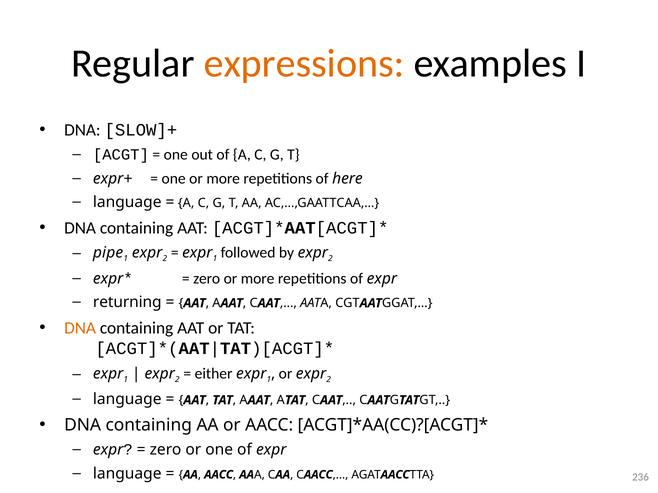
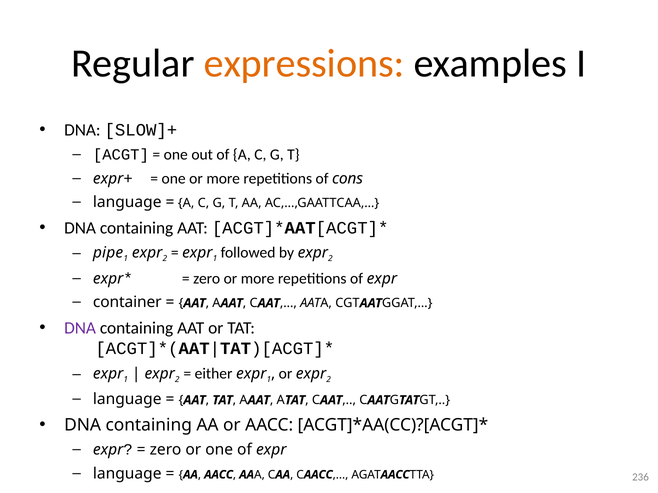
here: here -> cons
returning: returning -> container
DNA at (80, 328) colour: orange -> purple
